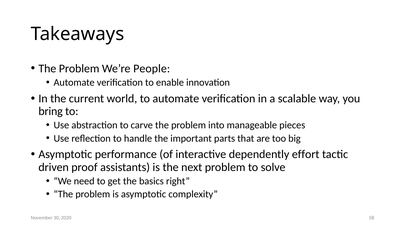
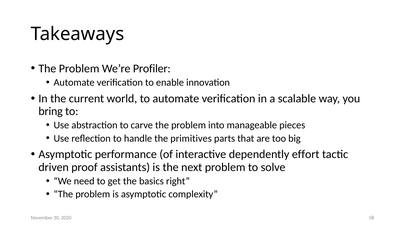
People: People -> Profiler
important: important -> primitives
